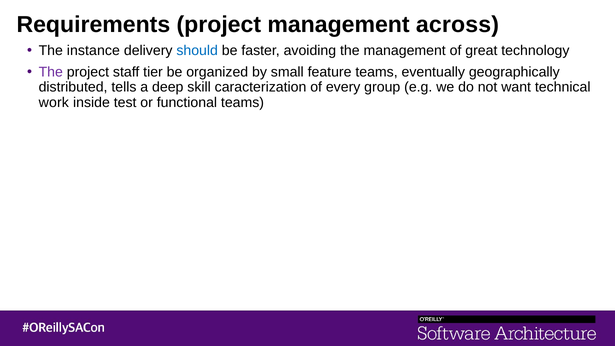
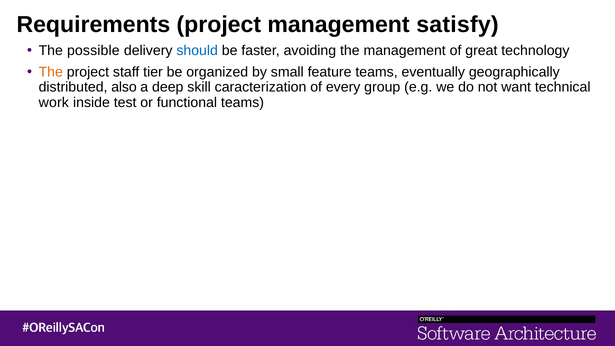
across: across -> satisfy
instance: instance -> possible
The at (51, 72) colour: purple -> orange
tells: tells -> also
